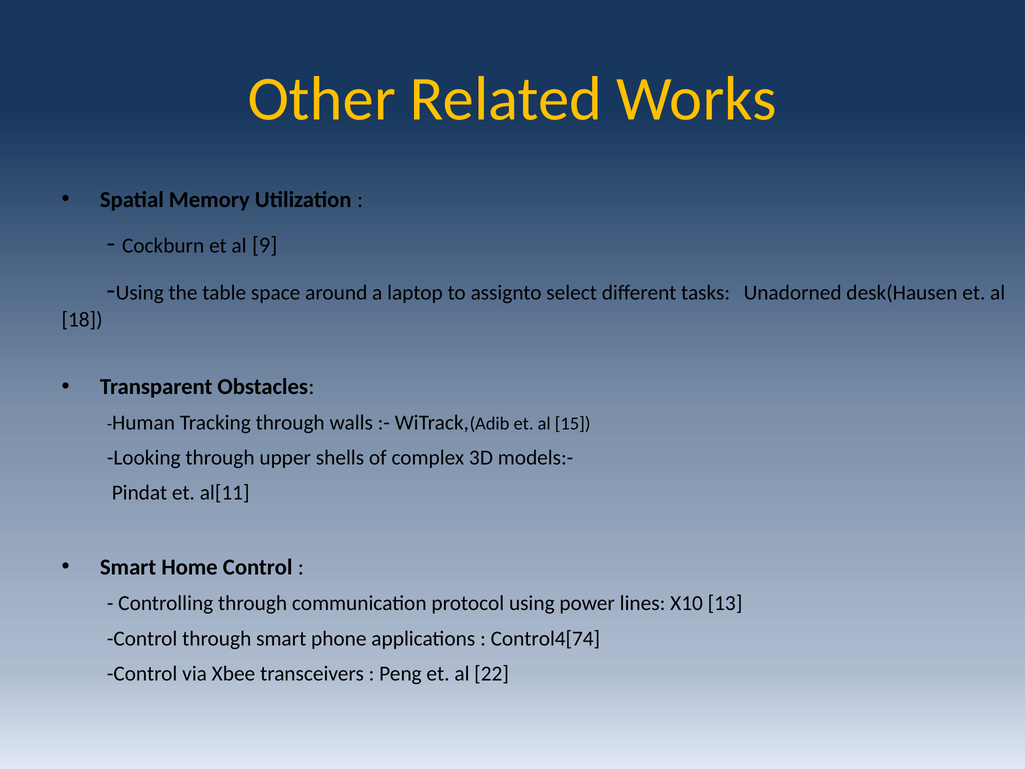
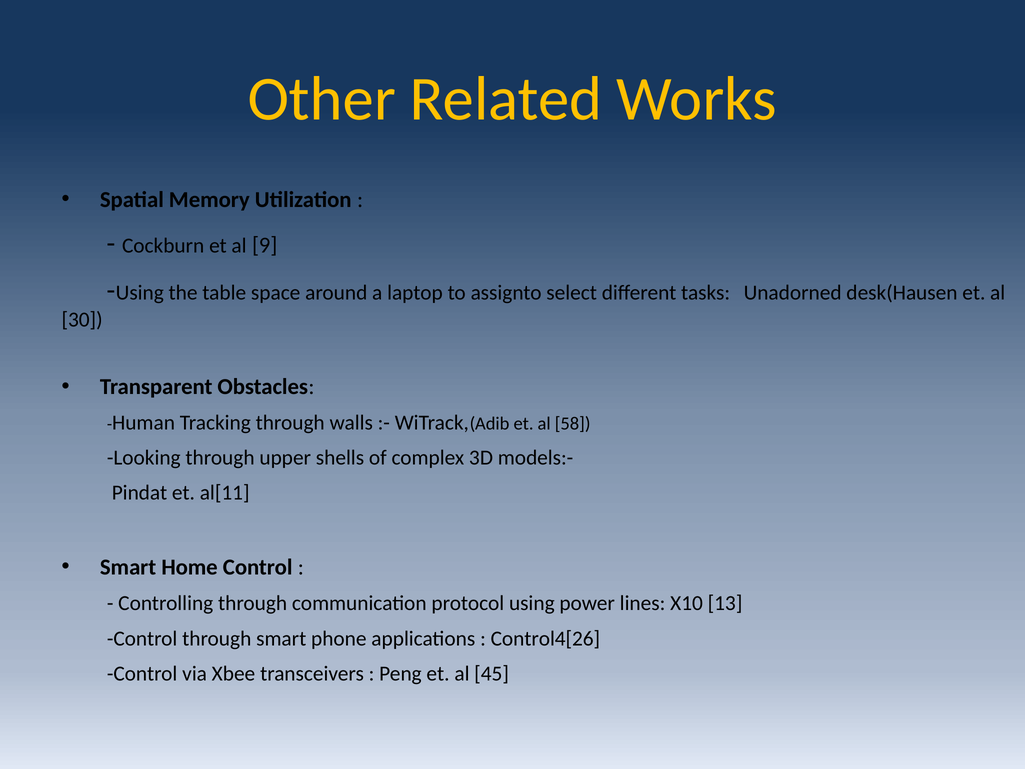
18: 18 -> 30
15: 15 -> 58
Control4[74: Control4[74 -> Control4[26
22: 22 -> 45
